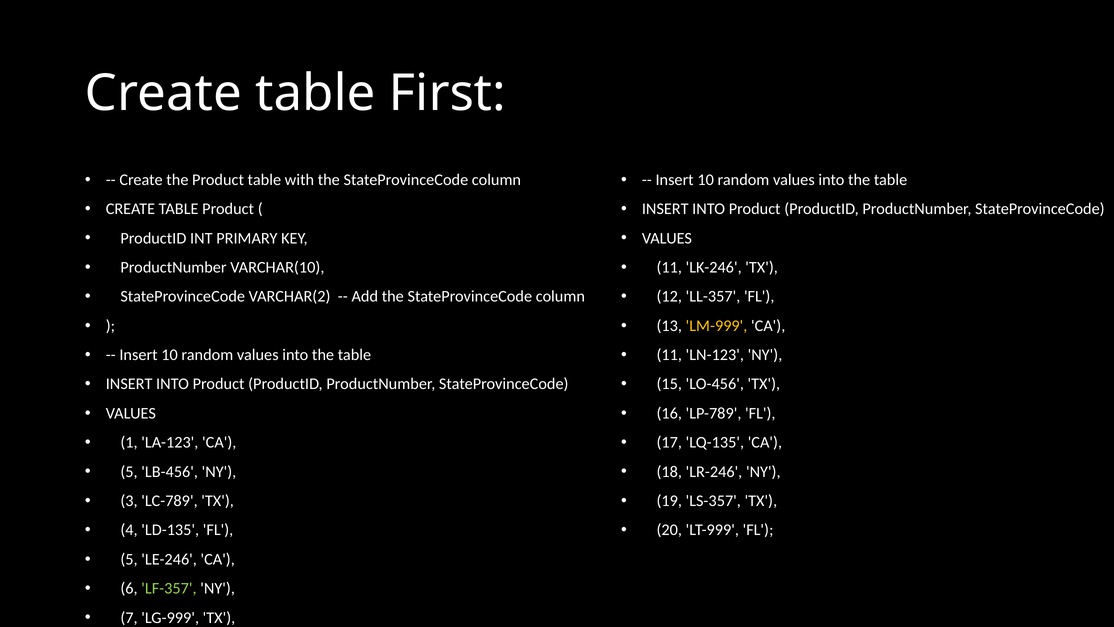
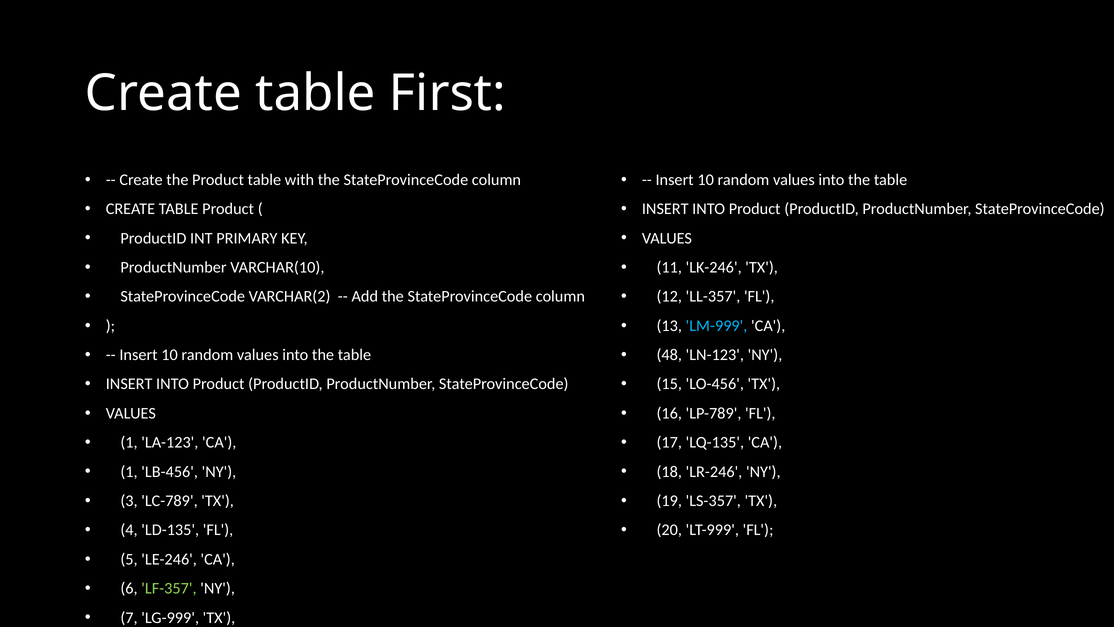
LM-999 at (717, 326) colour: yellow -> light blue
11 at (669, 355): 11 -> 48
5 at (129, 471): 5 -> 1
